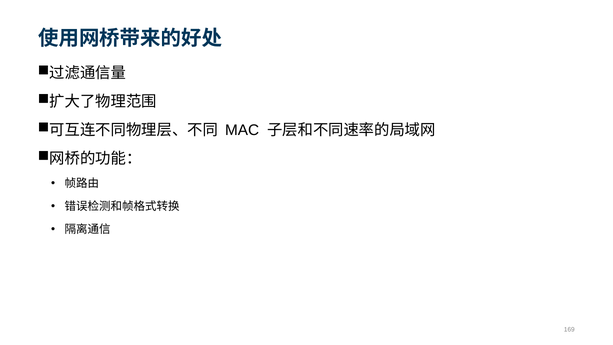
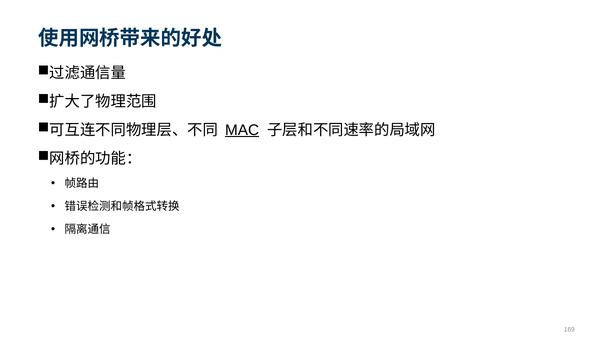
MAC underline: none -> present
